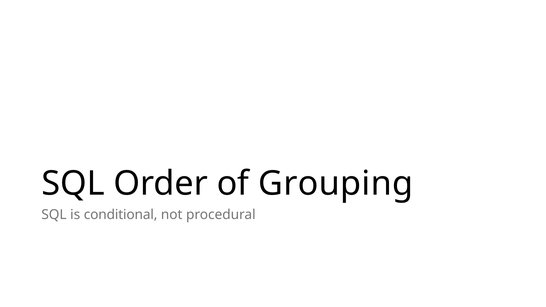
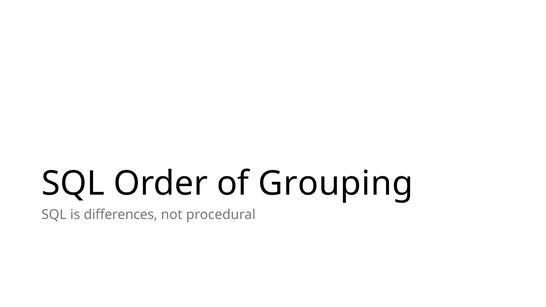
conditional: conditional -> differences
